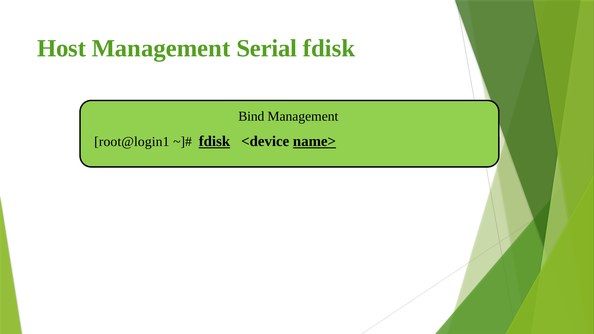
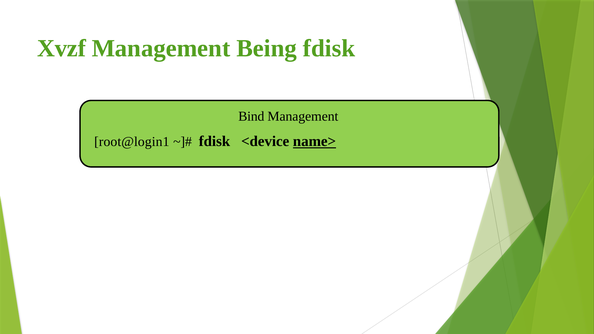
Host: Host -> Xvzf
Serial: Serial -> Being
fdisk at (214, 141) underline: present -> none
